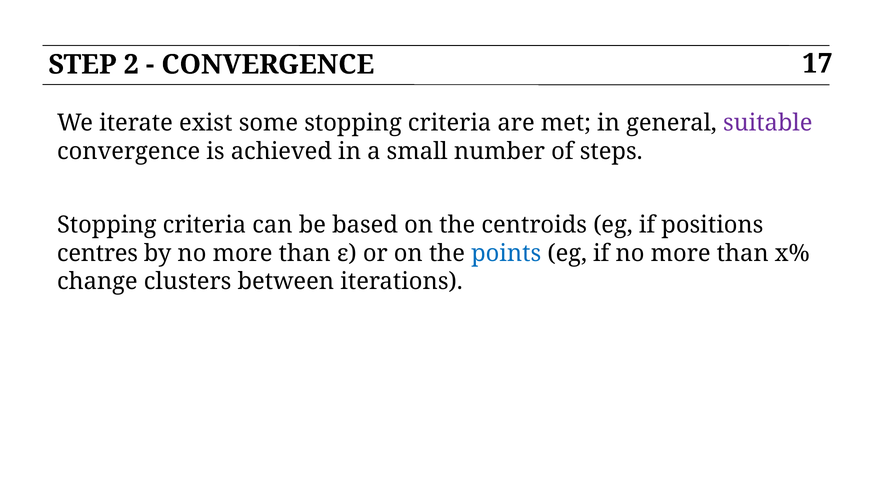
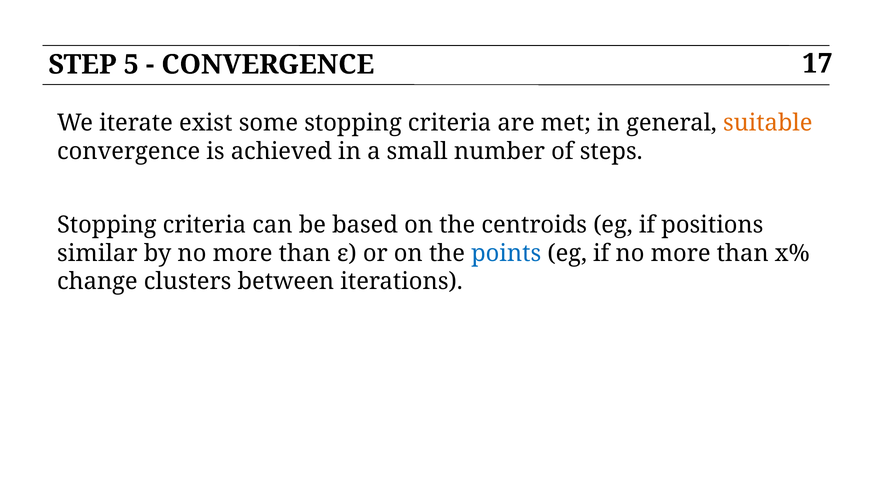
2: 2 -> 5
suitable colour: purple -> orange
centres: centres -> similar
